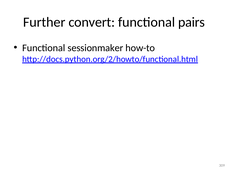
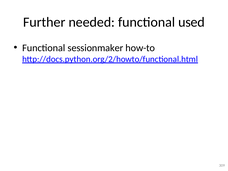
convert: convert -> needed
pairs: pairs -> used
